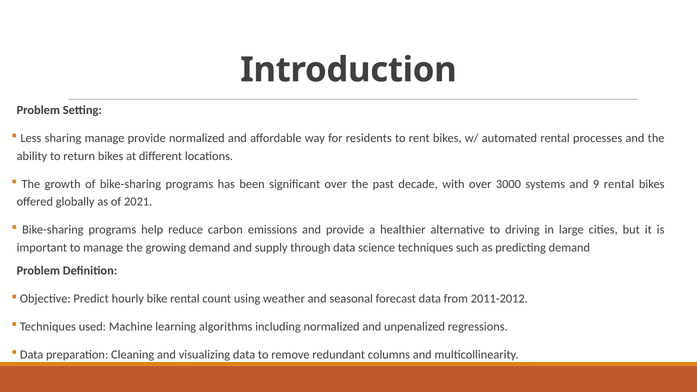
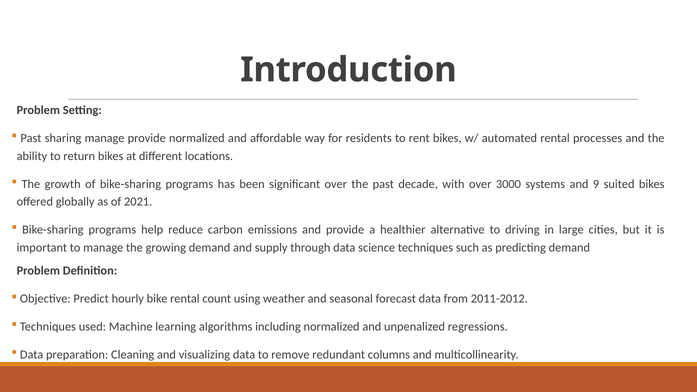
Less at (31, 138): Less -> Past
9 rental: rental -> suited
